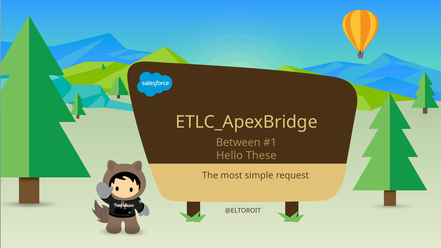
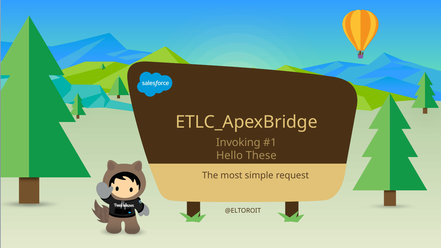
Between: Between -> Invoking
